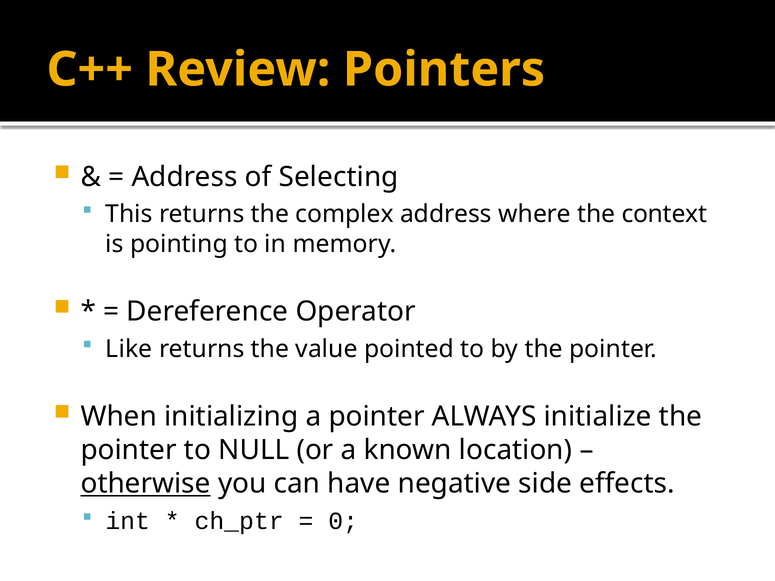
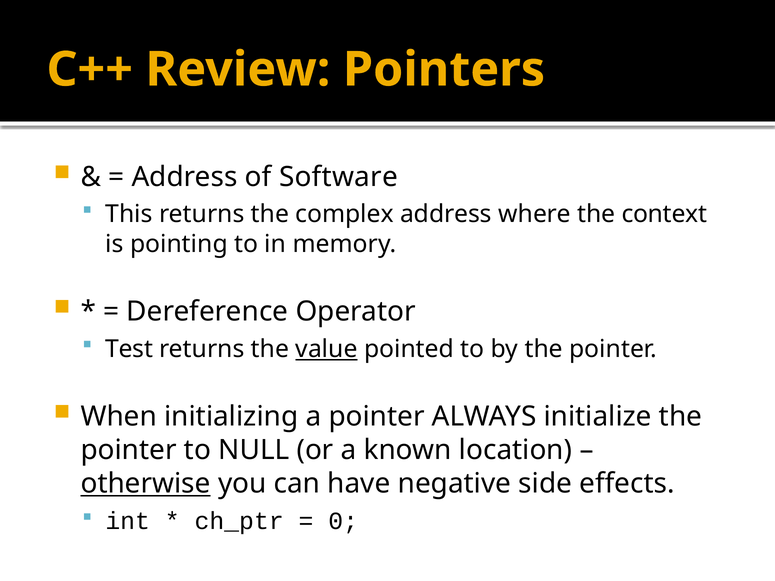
Selecting: Selecting -> Software
Like: Like -> Test
value underline: none -> present
